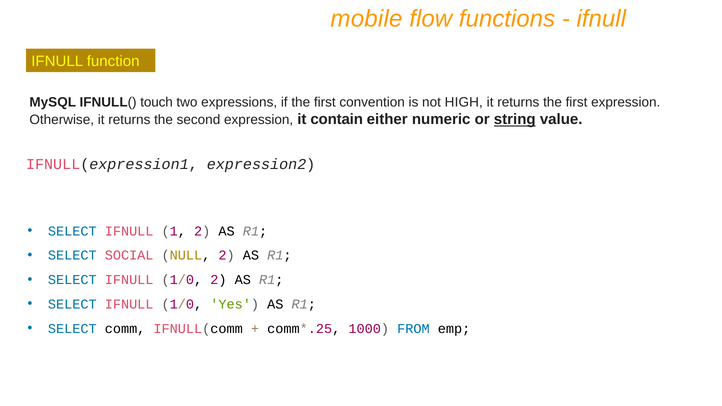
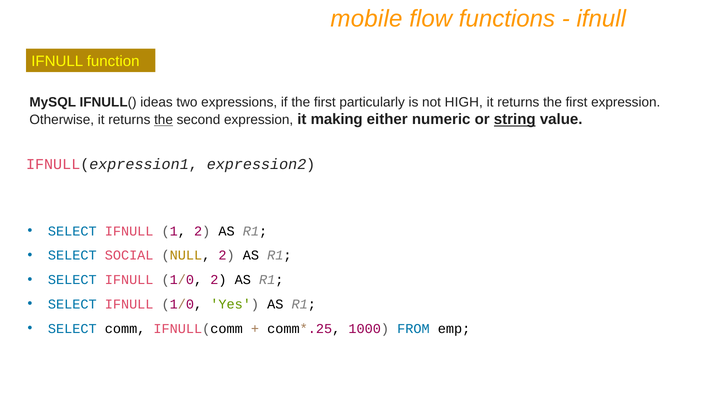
touch: touch -> ideas
convention: convention -> particularly
the at (164, 120) underline: none -> present
contain: contain -> making
